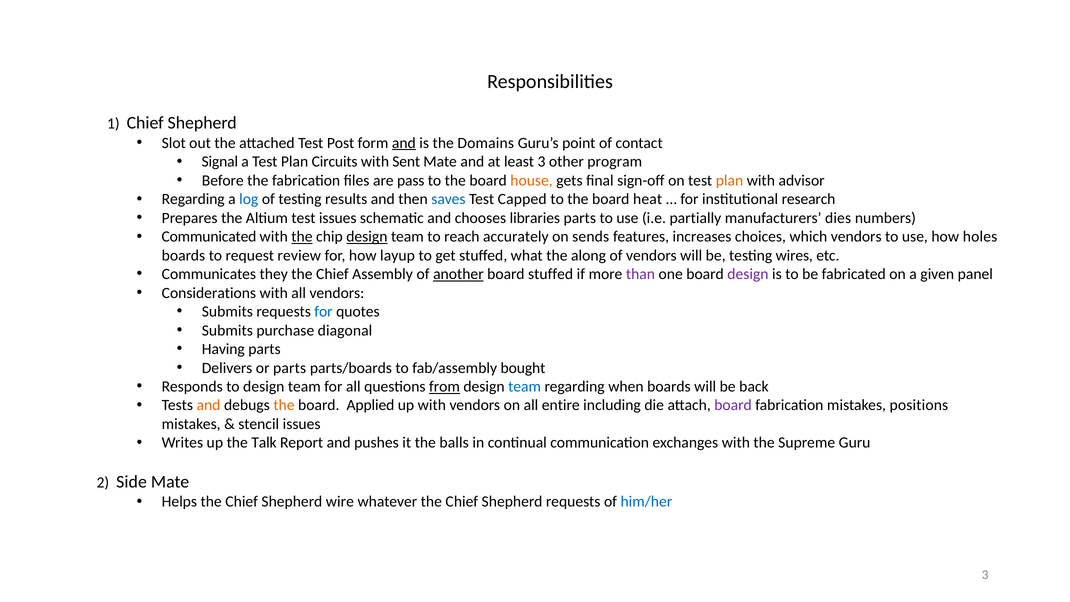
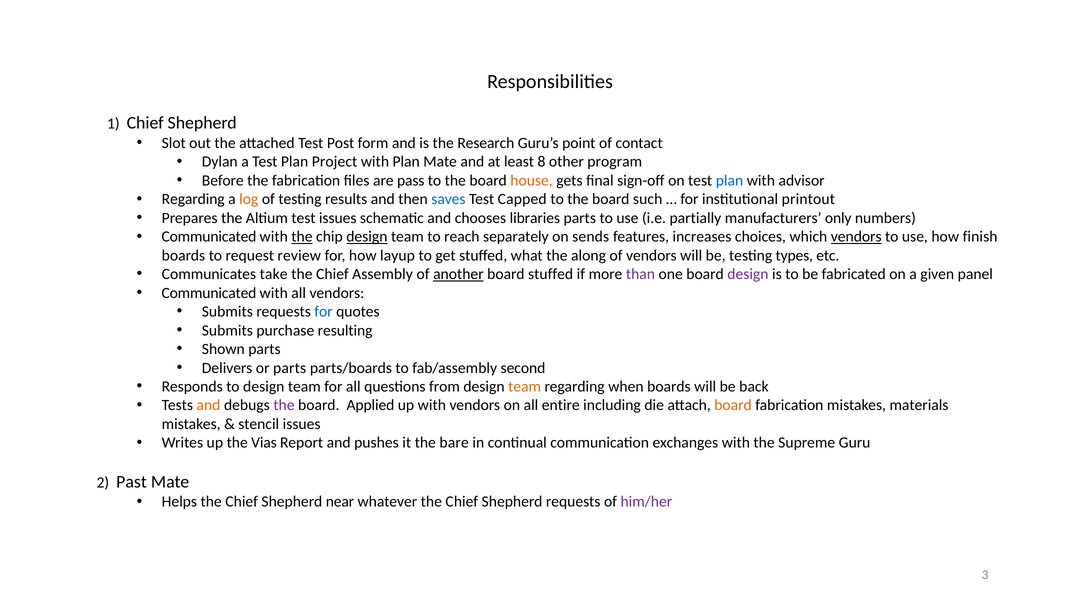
and at (404, 143) underline: present -> none
Domains: Domains -> Research
Signal: Signal -> Dylan
Circuits: Circuits -> Project
with Sent: Sent -> Plan
least 3: 3 -> 8
plan at (729, 180) colour: orange -> blue
log colour: blue -> orange
heat: heat -> such
research: research -> printout
dies: dies -> only
accurately: accurately -> separately
vendors at (856, 237) underline: none -> present
holes: holes -> finish
wires: wires -> types
they: they -> take
Considerations at (209, 293): Considerations -> Communicated
diagonal: diagonal -> resulting
Having: Having -> Shown
bought: bought -> second
from underline: present -> none
team at (525, 387) colour: blue -> orange
the at (284, 405) colour: orange -> purple
board at (733, 405) colour: purple -> orange
positions: positions -> materials
Talk: Talk -> Vias
balls: balls -> bare
Side: Side -> Past
wire: wire -> near
him/her colour: blue -> purple
